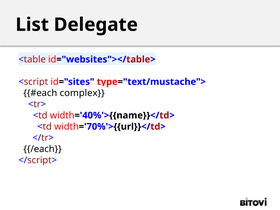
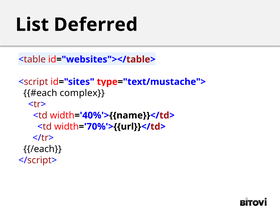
Delegate: Delegate -> Deferred
